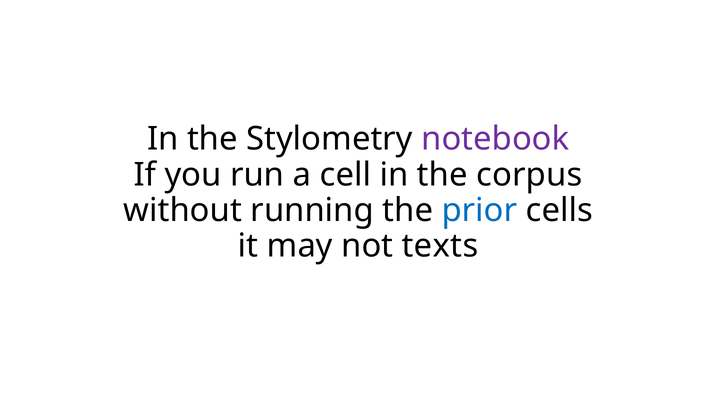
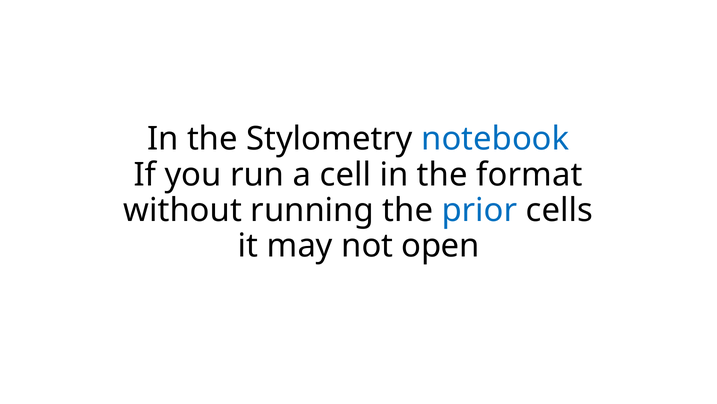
notebook colour: purple -> blue
corpus: corpus -> format
texts: texts -> open
